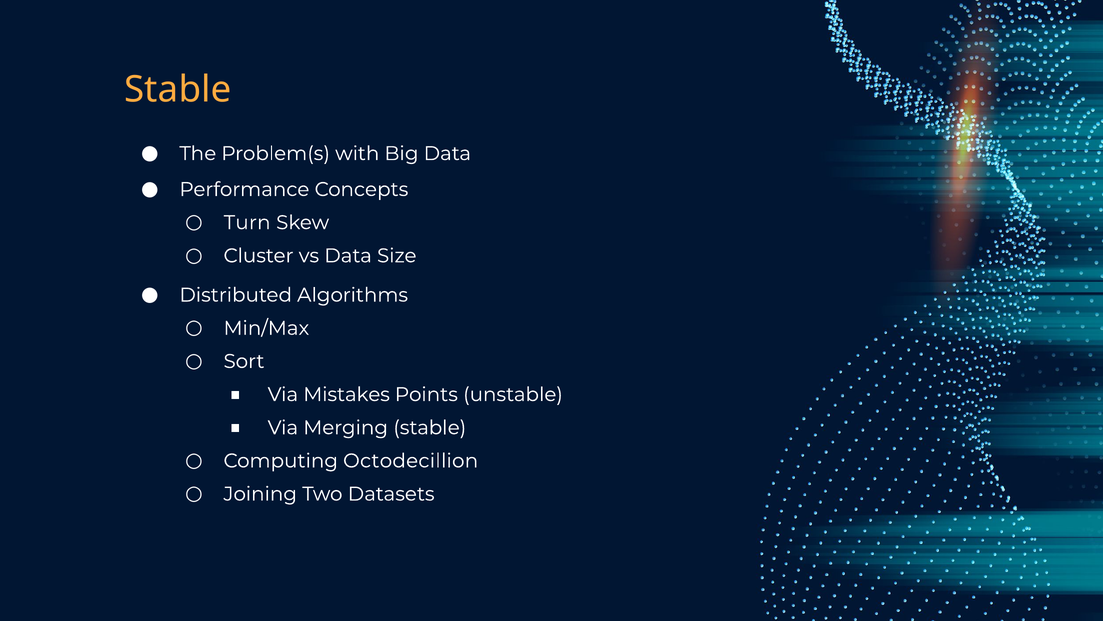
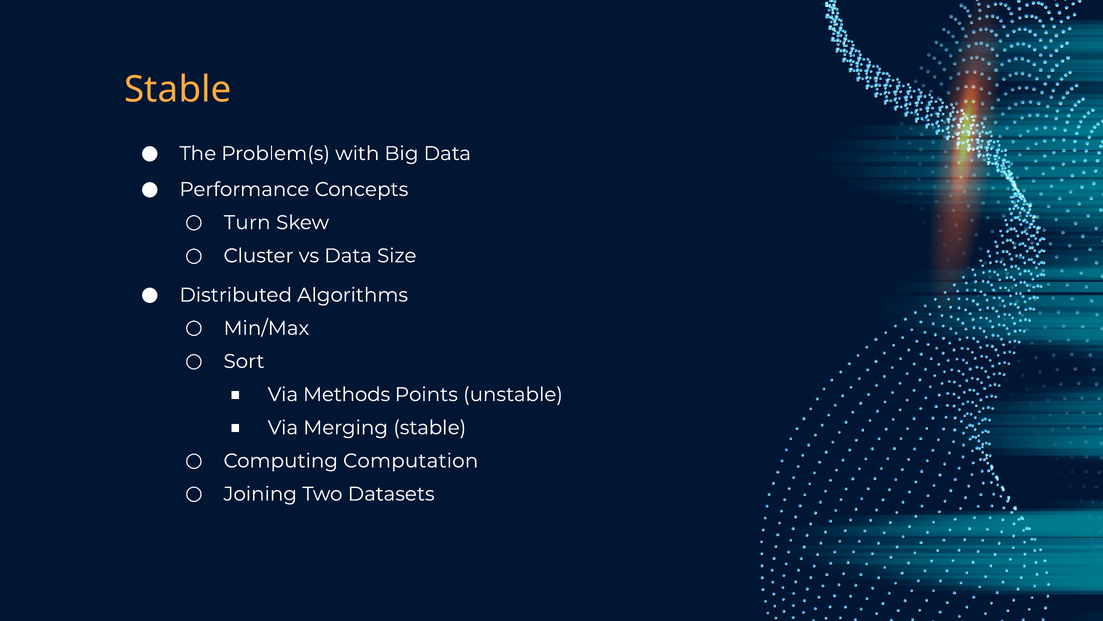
Mistakes: Mistakes -> Methods
Octodecillion: Octodecillion -> Computation
